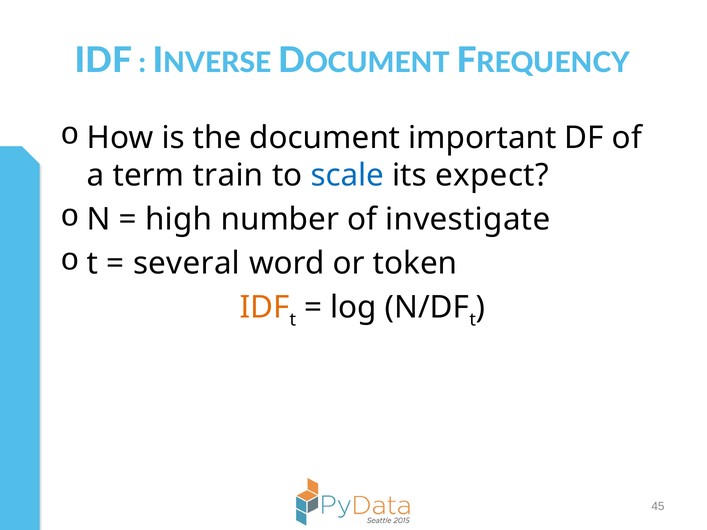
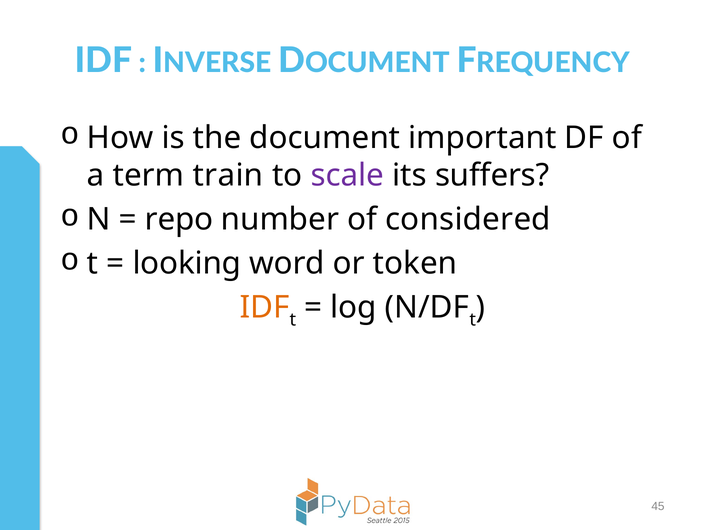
scale colour: blue -> purple
expect: expect -> suffers
high: high -> repo
investigate: investigate -> considered
several: several -> looking
